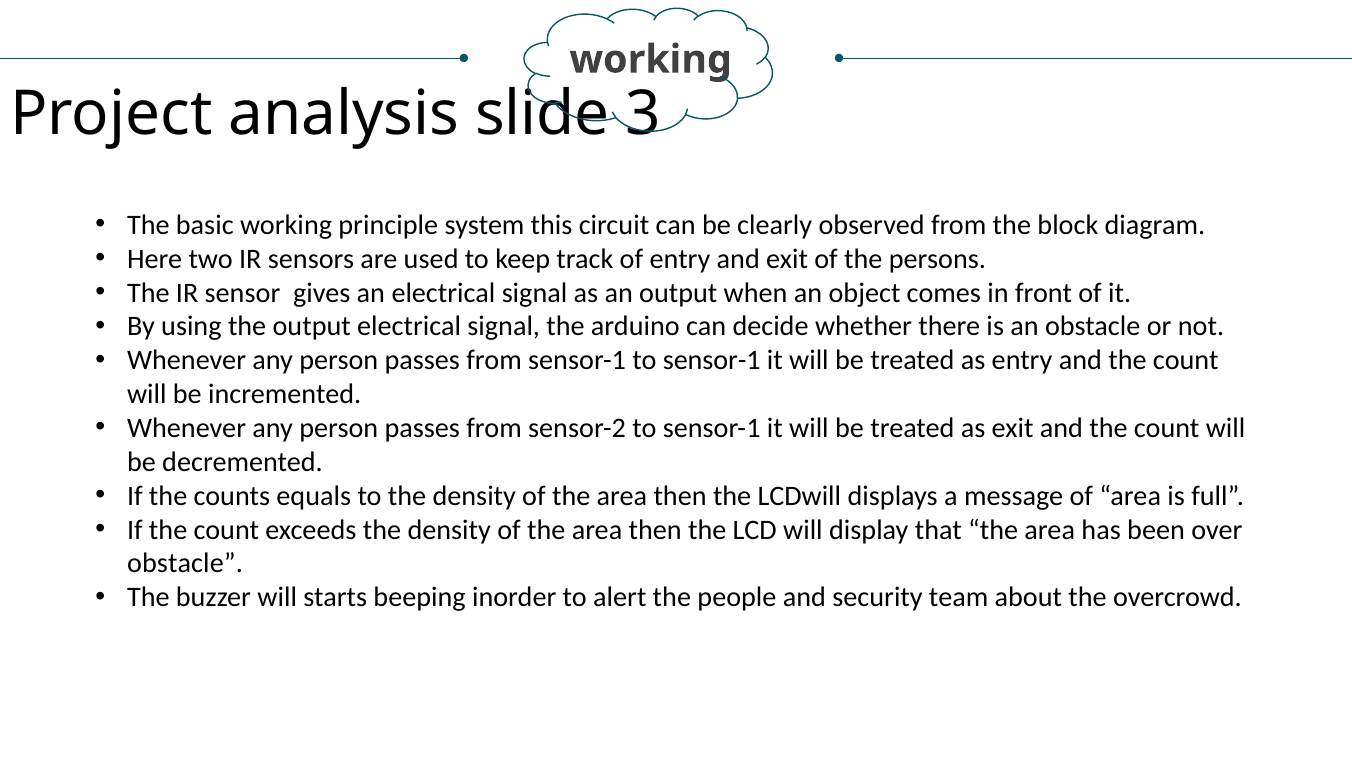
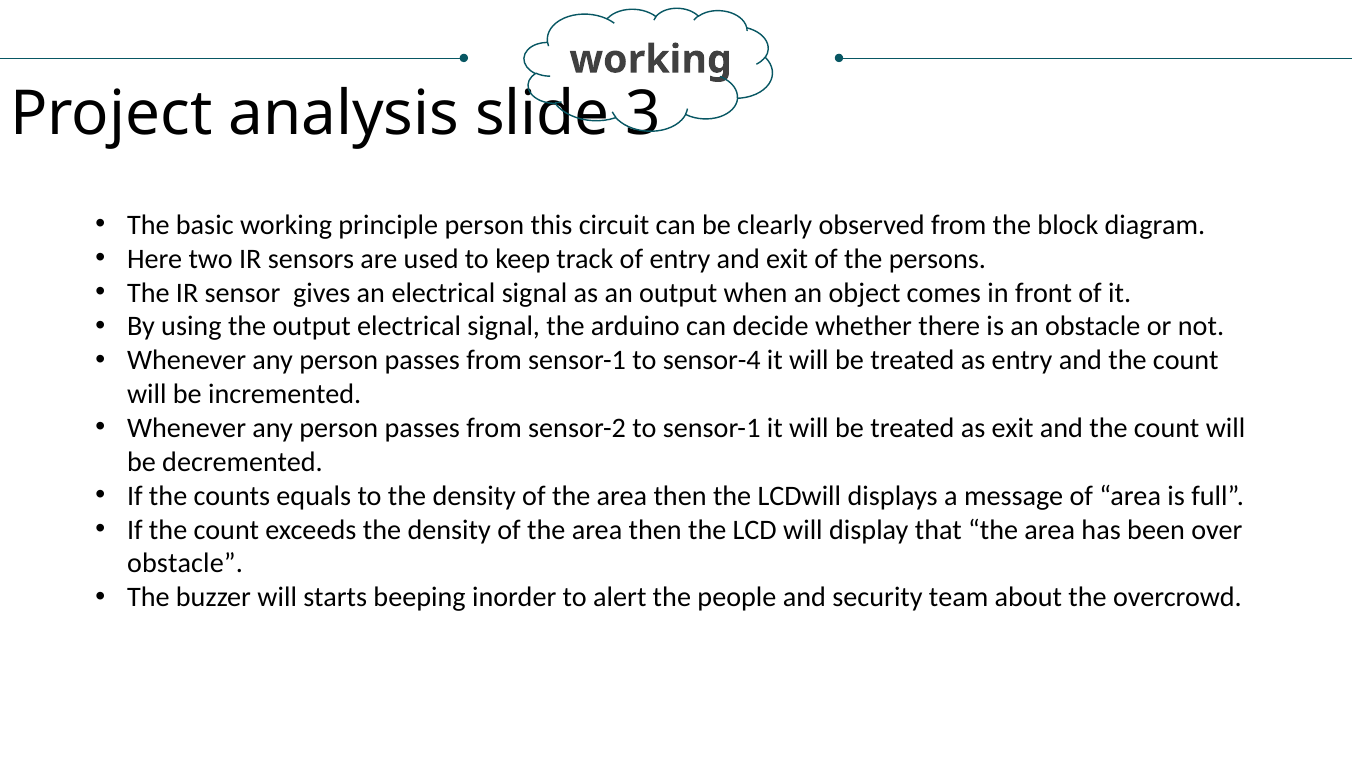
principle system: system -> person
sensor-1 to sensor-1: sensor-1 -> sensor-4
